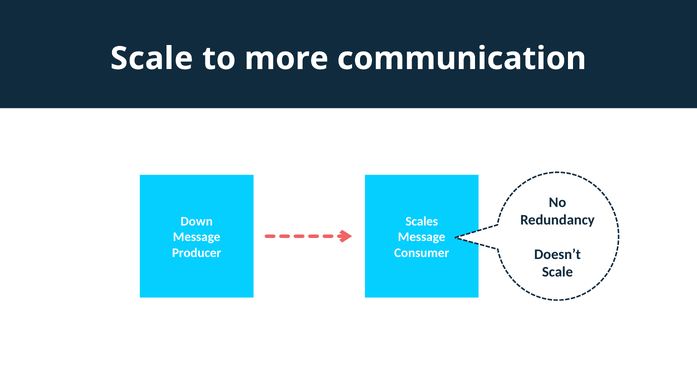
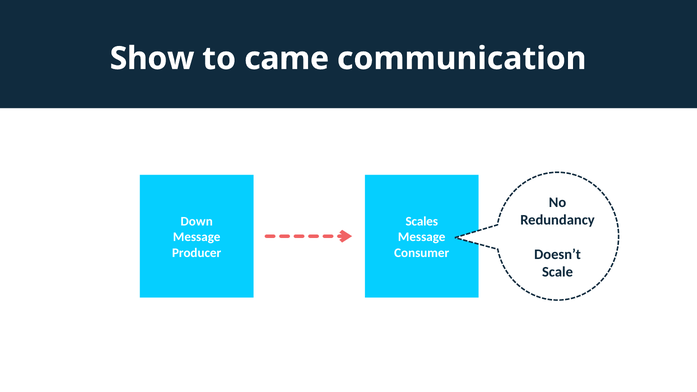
Scale at (152, 59): Scale -> Show
more: more -> came
